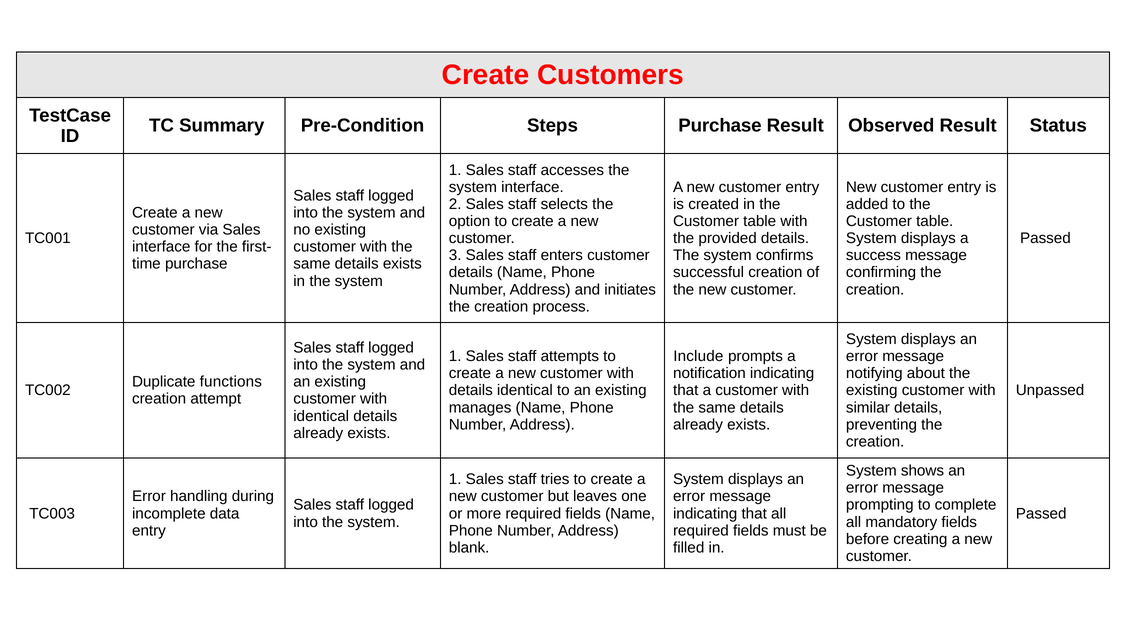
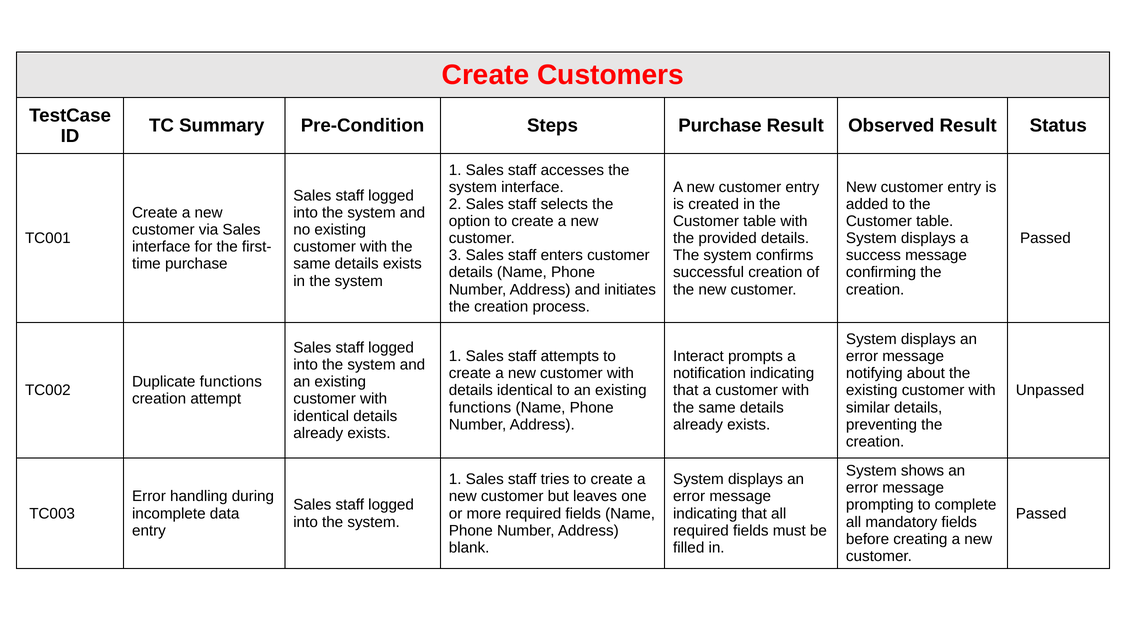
Include: Include -> Interact
manages at (480, 407): manages -> functions
